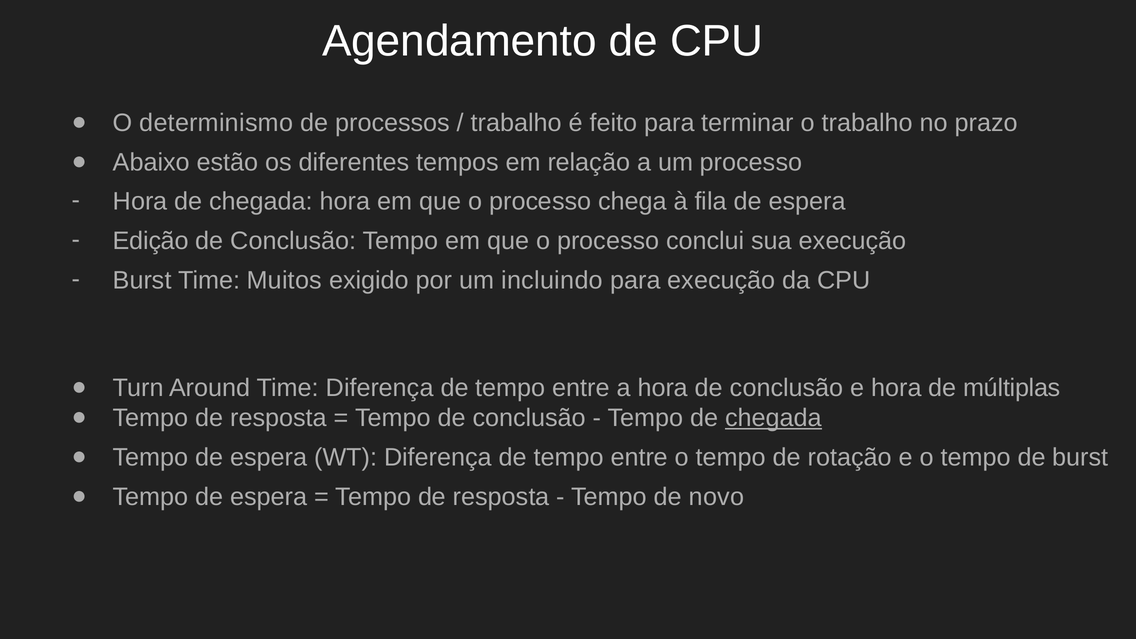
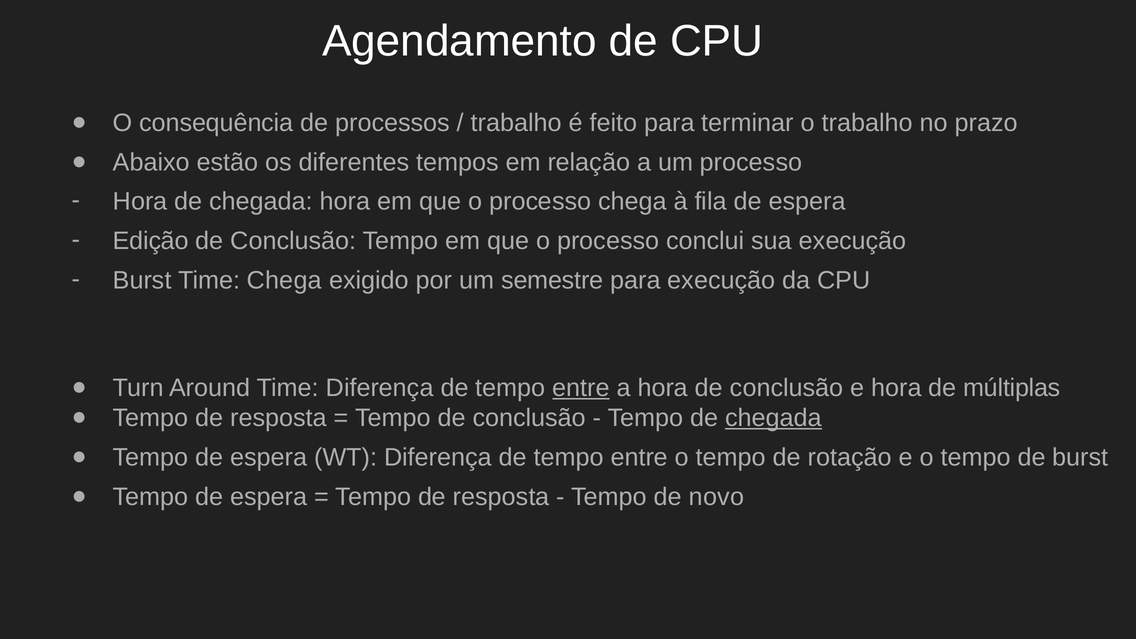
determinismo: determinismo -> consequência
Time Muitos: Muitos -> Chega
incluindo: incluindo -> semestre
entre at (581, 388) underline: none -> present
